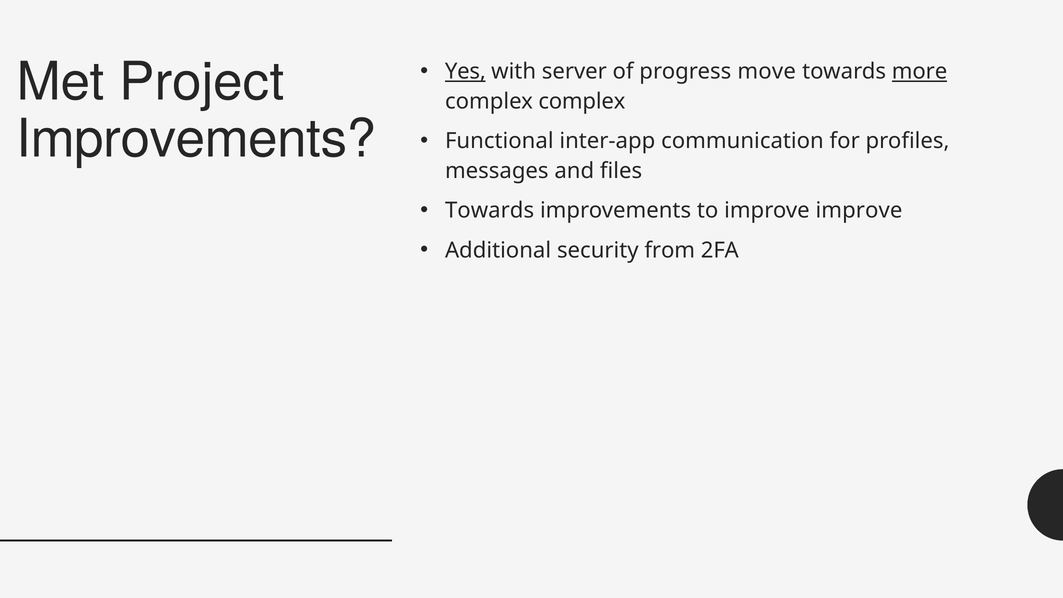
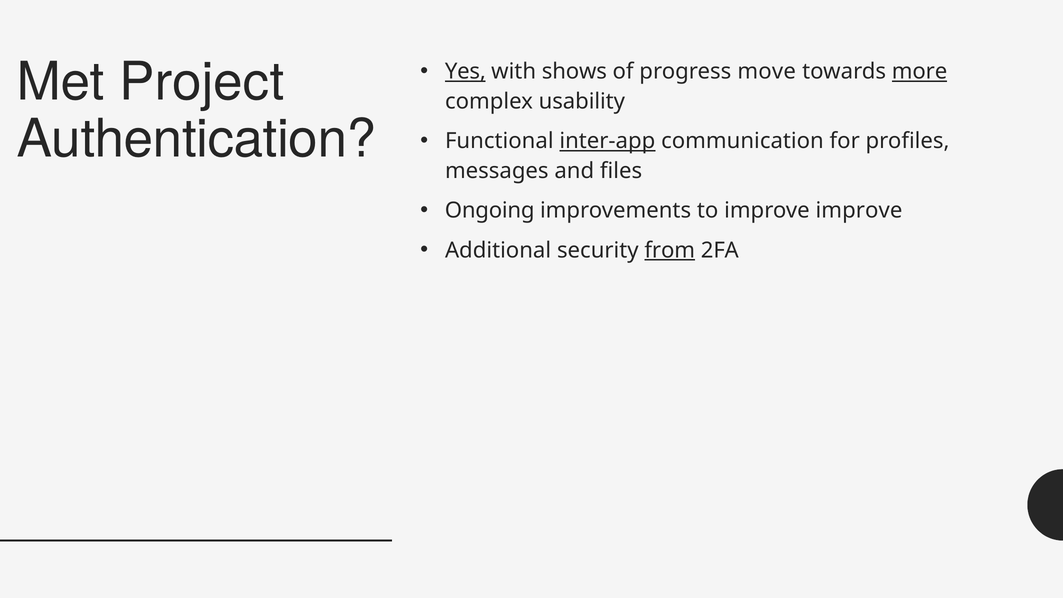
server: server -> shows
complex complex: complex -> usability
Improvements at (196, 139): Improvements -> Authentication
inter-app underline: none -> present
Towards at (490, 211): Towards -> Ongoing
from underline: none -> present
